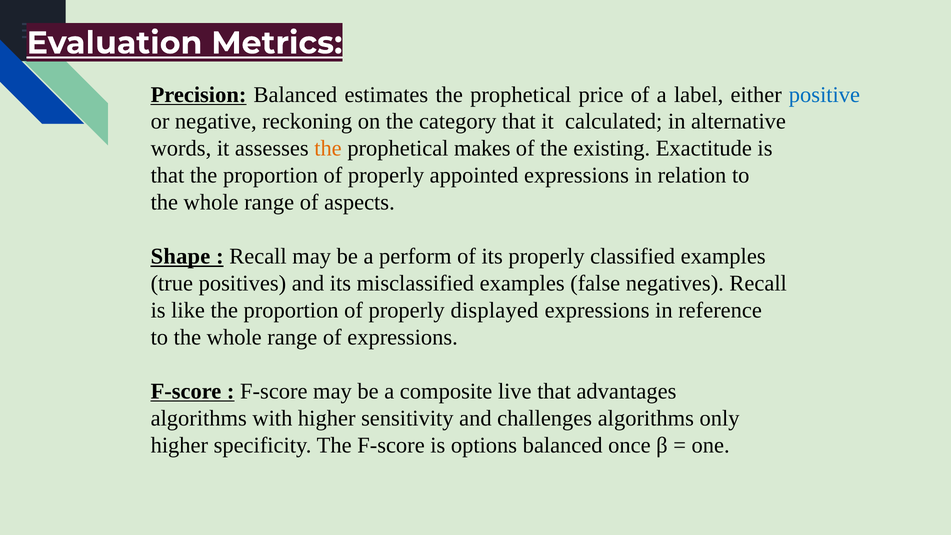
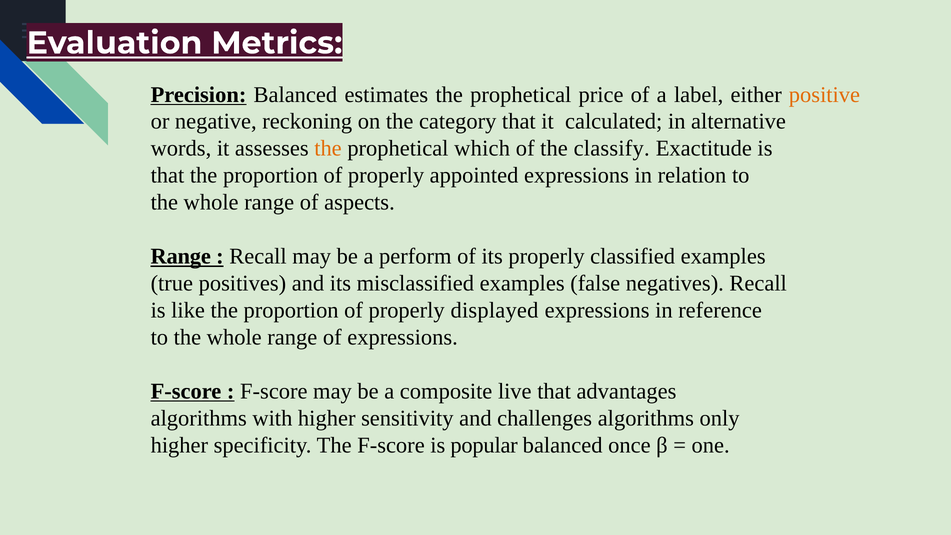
positive colour: blue -> orange
makes: makes -> which
existing: existing -> classify
Shape at (180, 256): Shape -> Range
options: options -> popular
